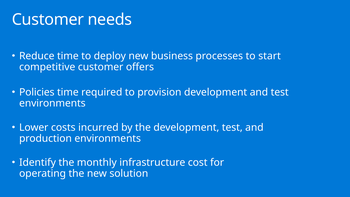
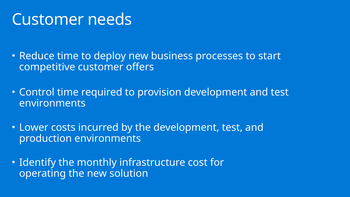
Policies: Policies -> Control
